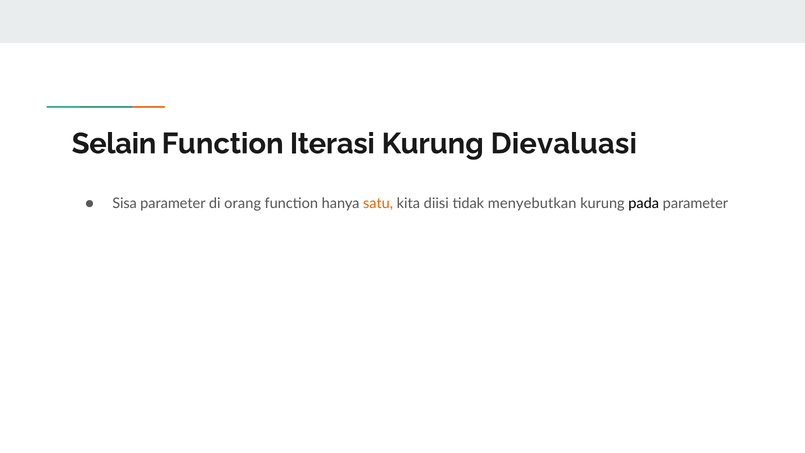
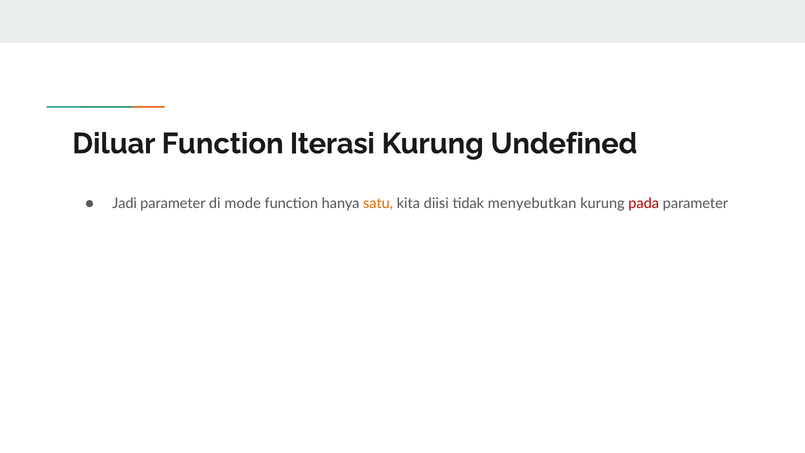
Selain: Selain -> Diluar
Dievaluasi: Dievaluasi -> Undefined
Sisa: Sisa -> Jadi
orang: orang -> mode
pada colour: black -> red
